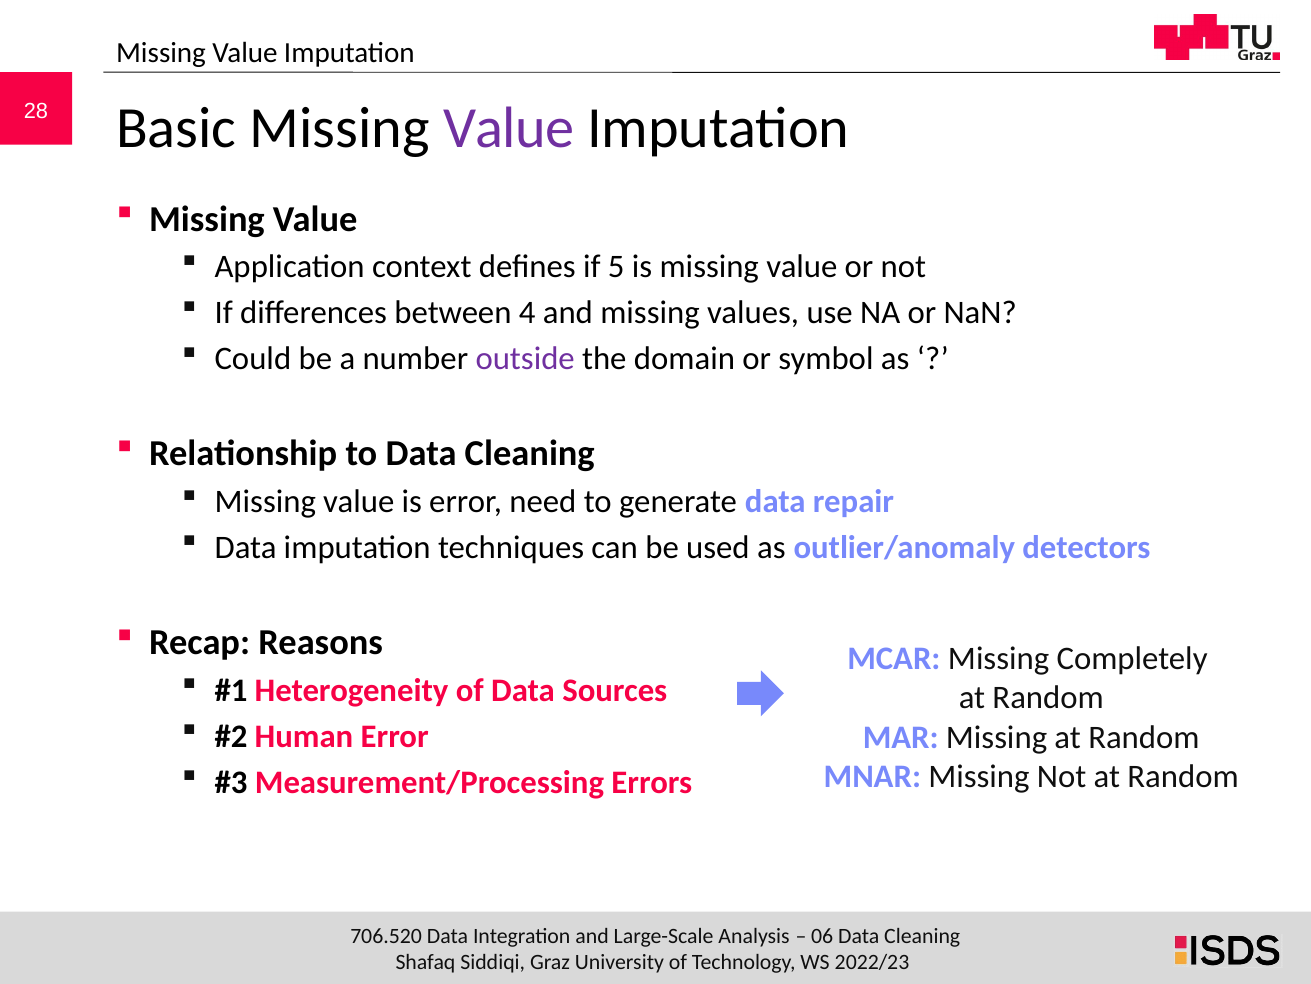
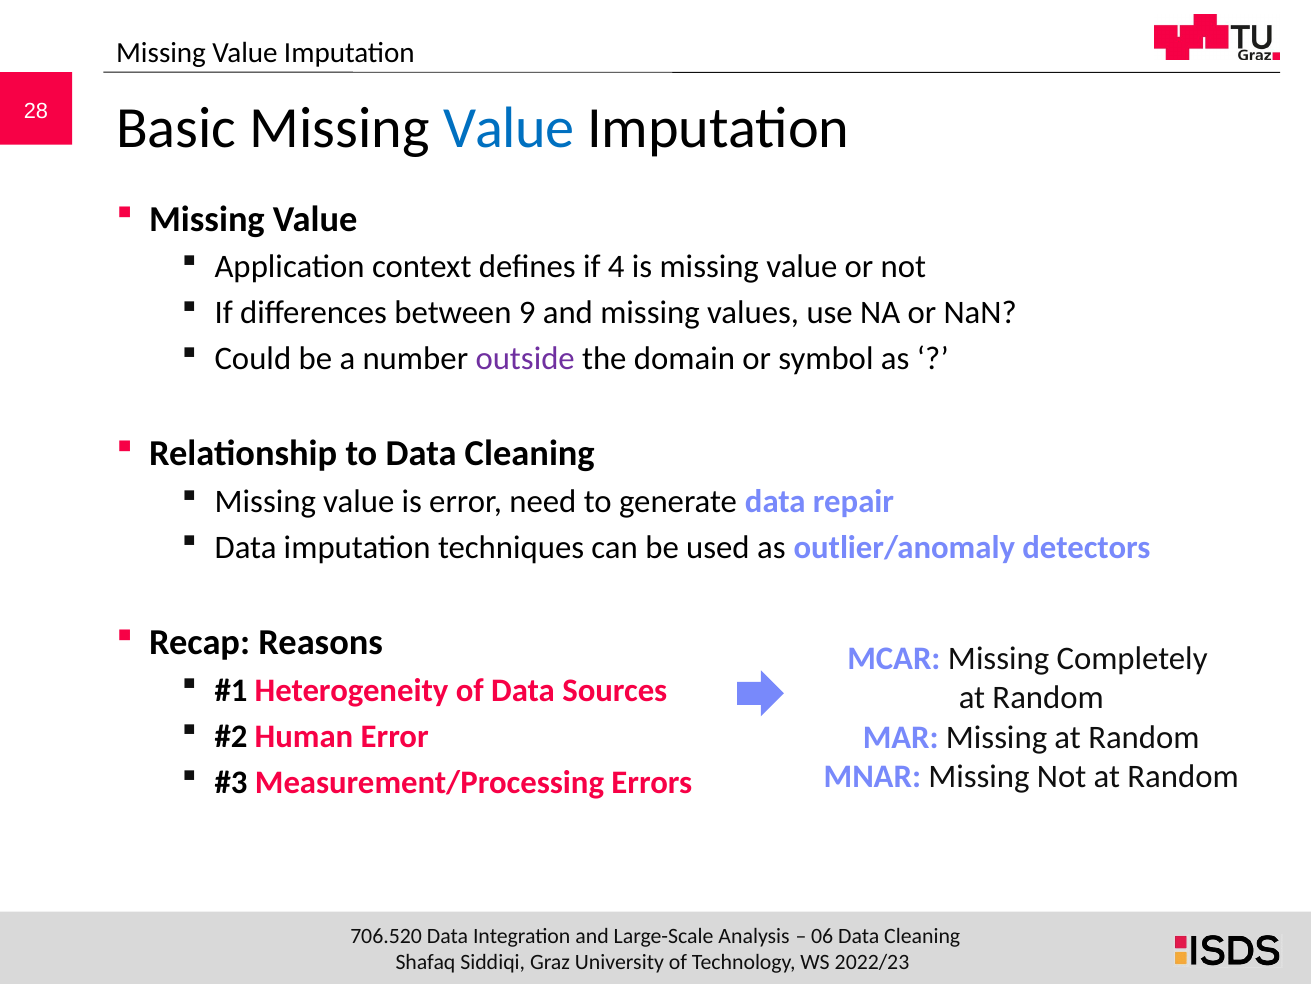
Value at (509, 128) colour: purple -> blue
5: 5 -> 4
4: 4 -> 9
